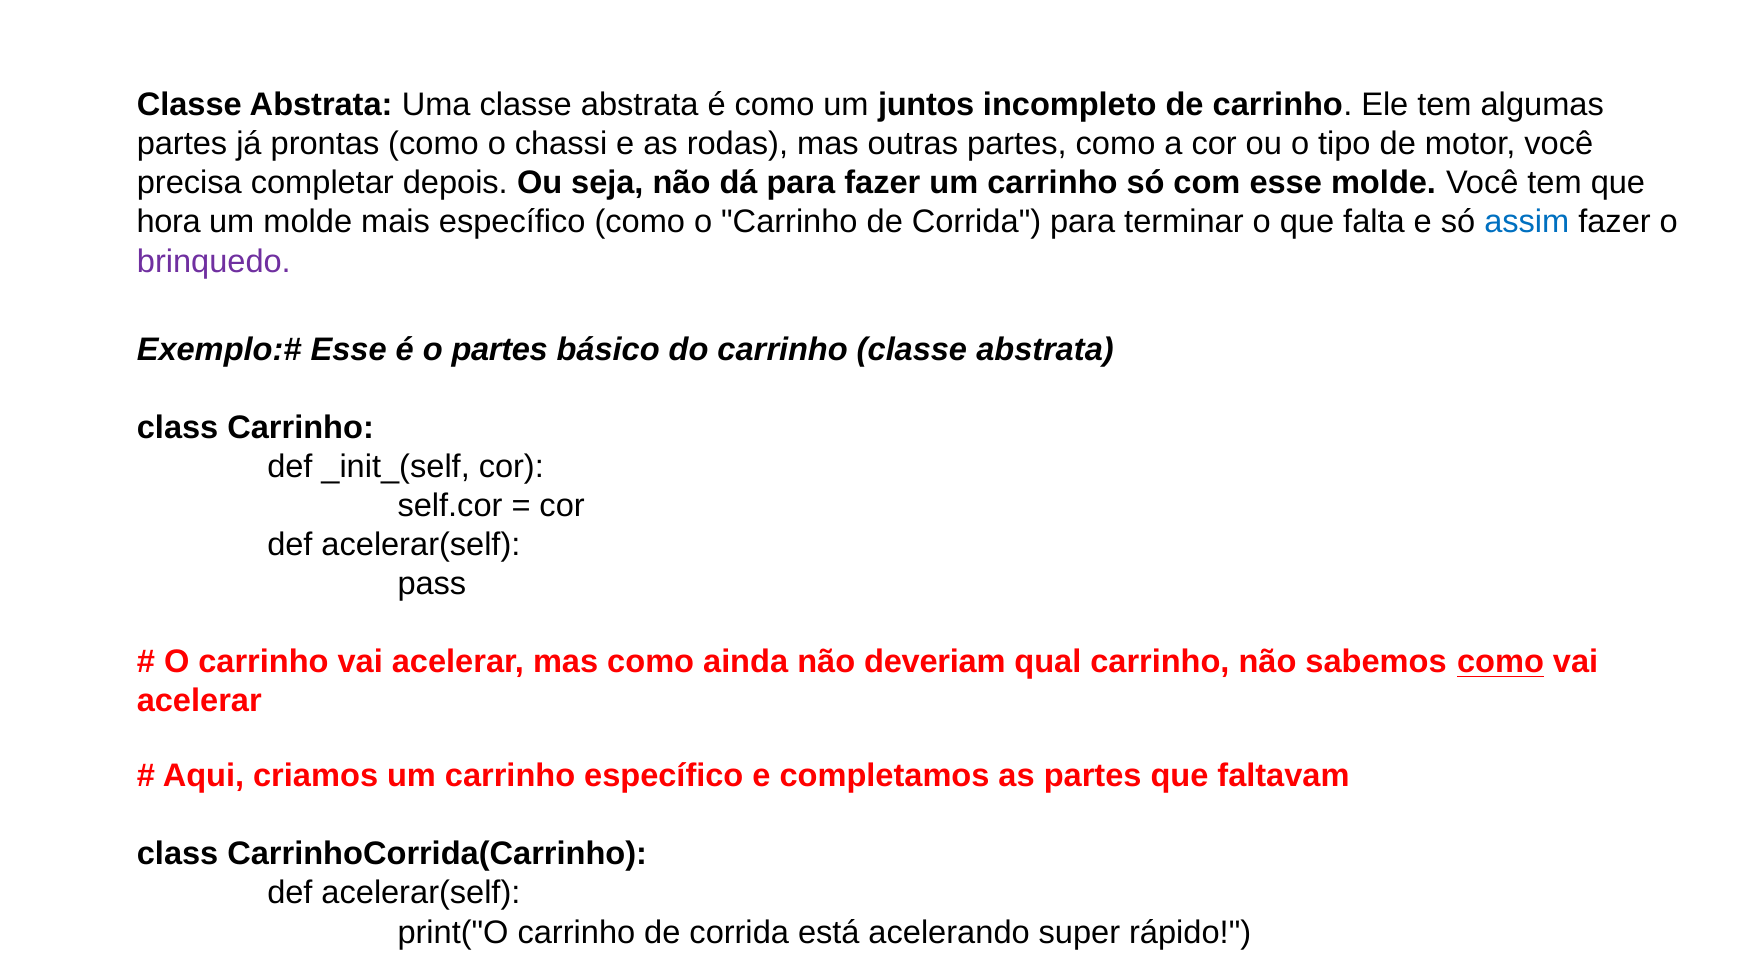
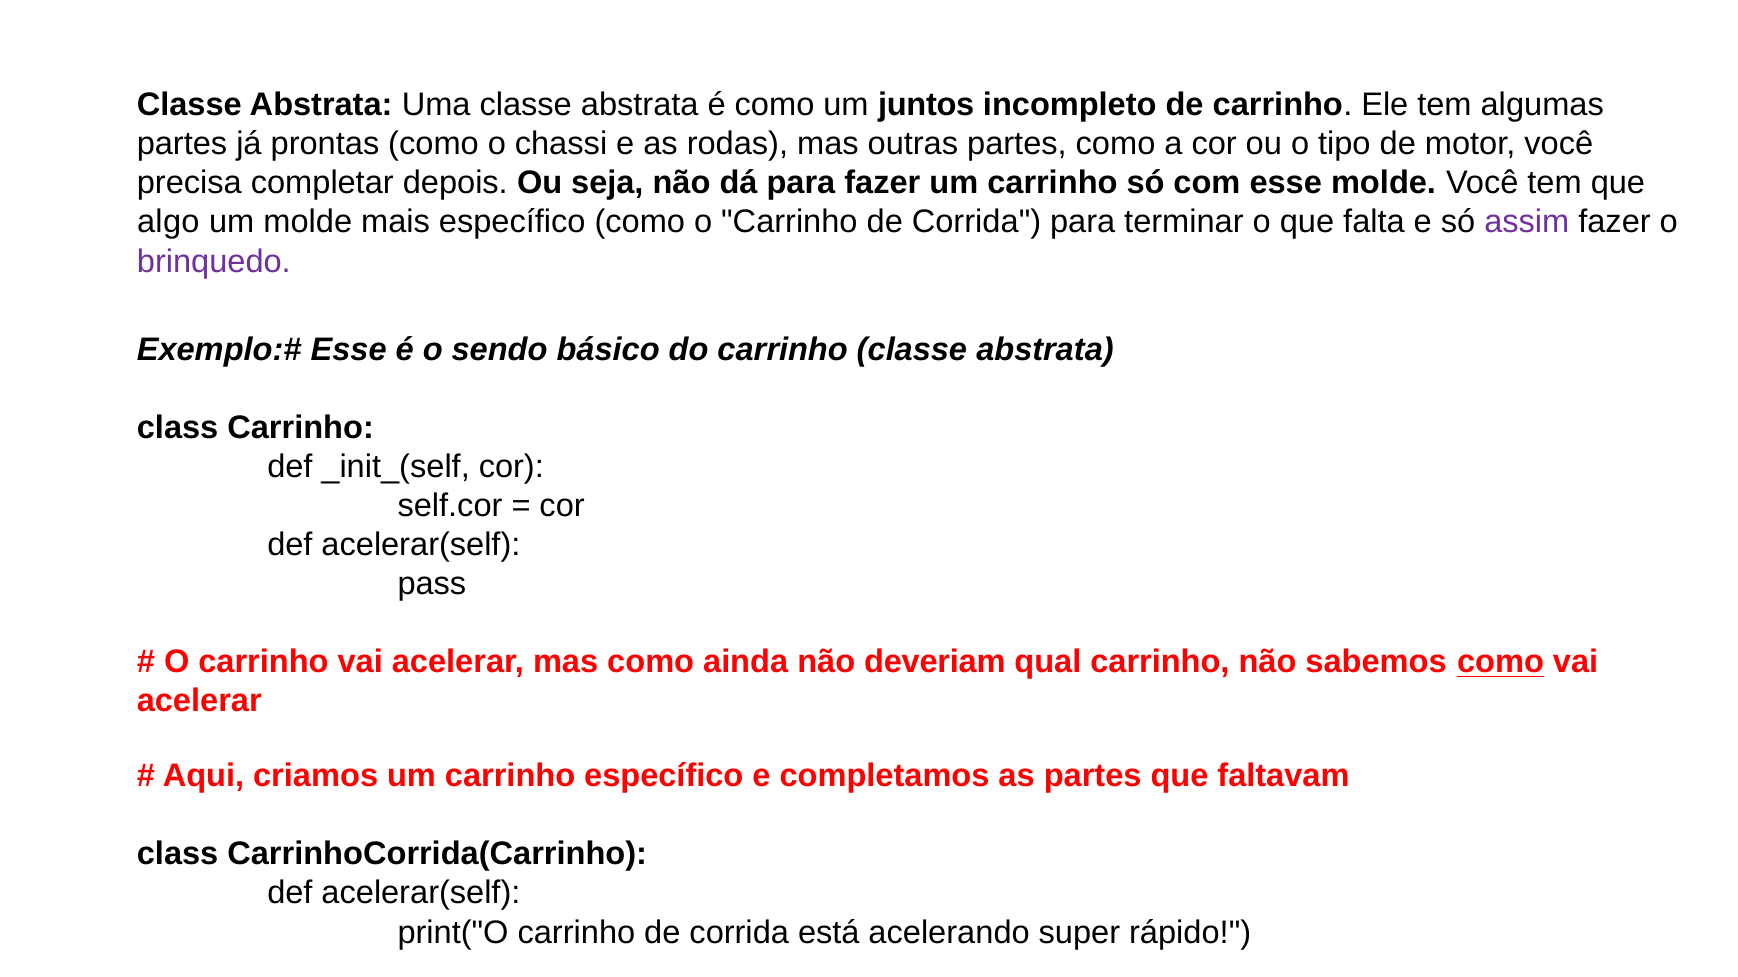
hora: hora -> algo
assim colour: blue -> purple
o partes: partes -> sendo
